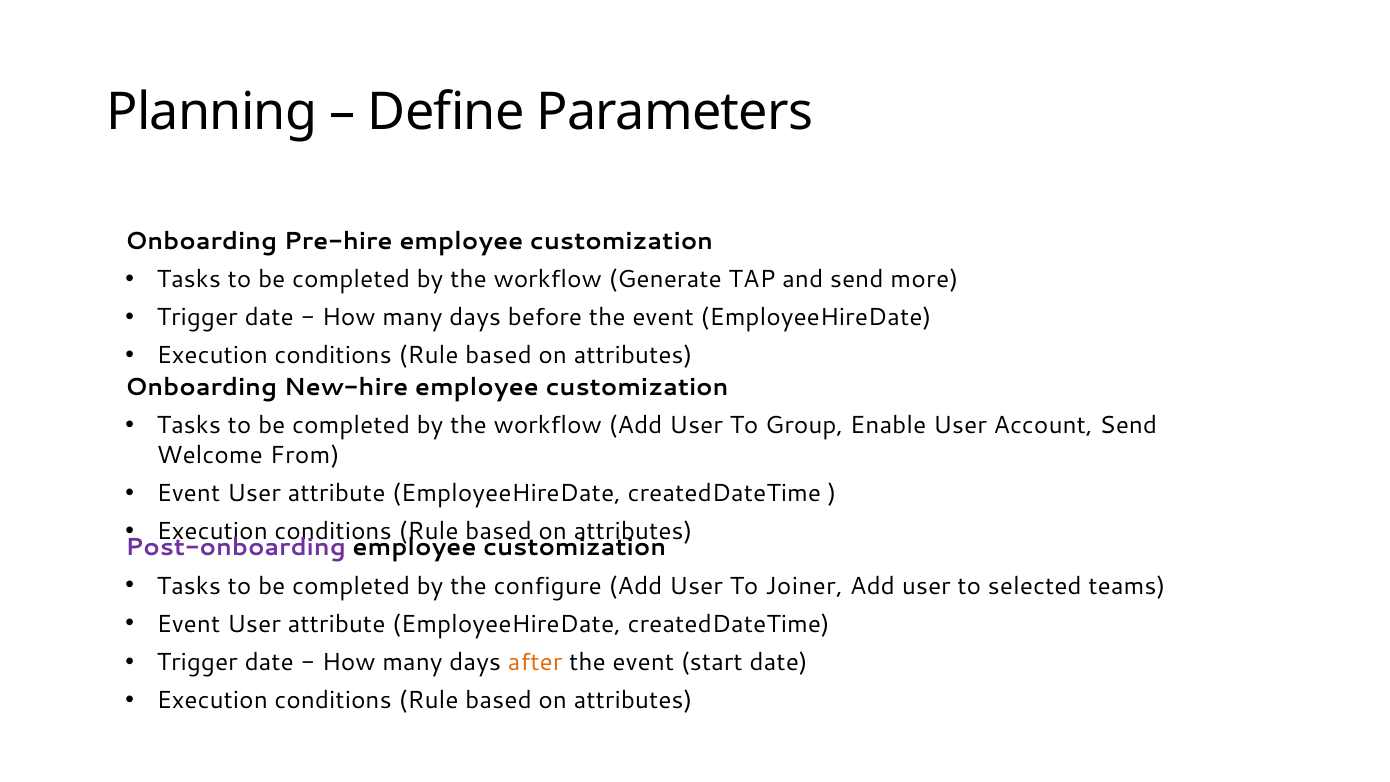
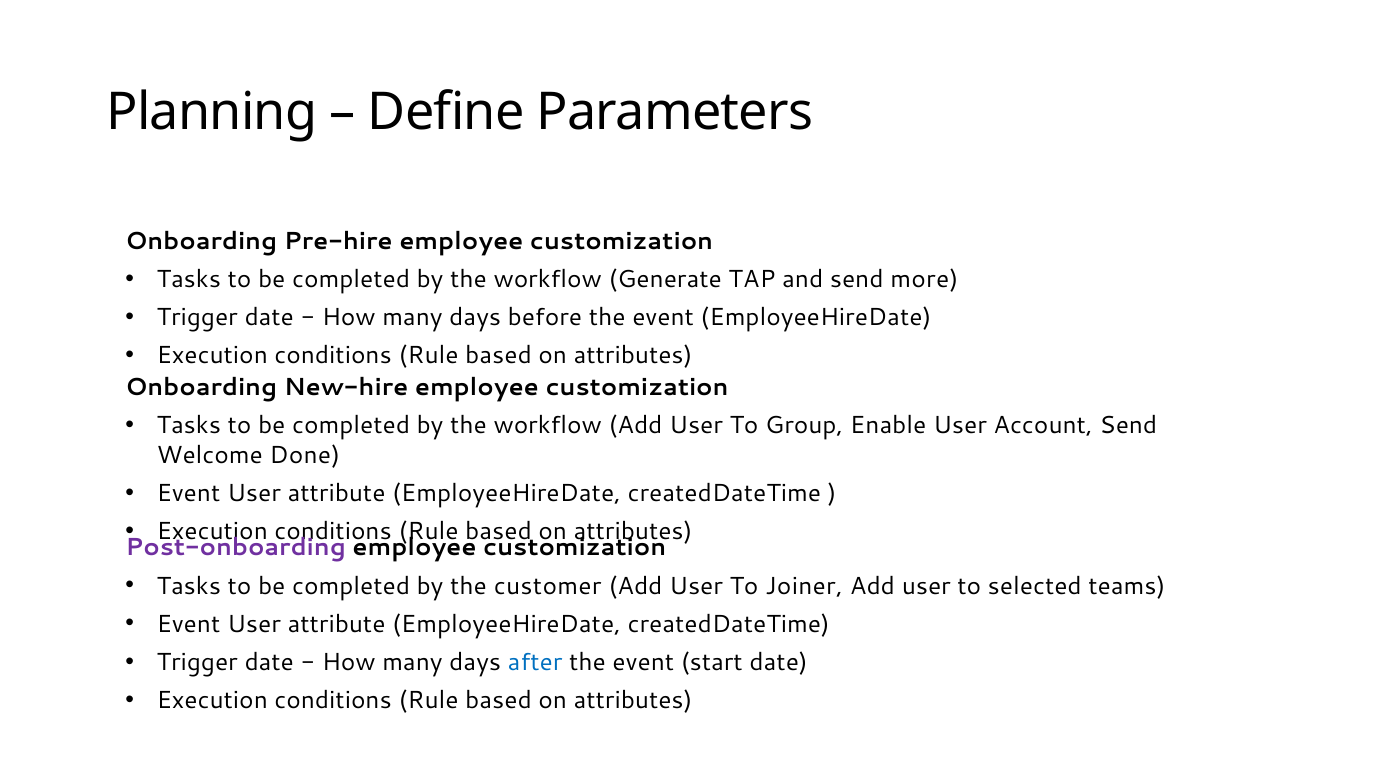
From: From -> Done
configure: configure -> customer
after colour: orange -> blue
